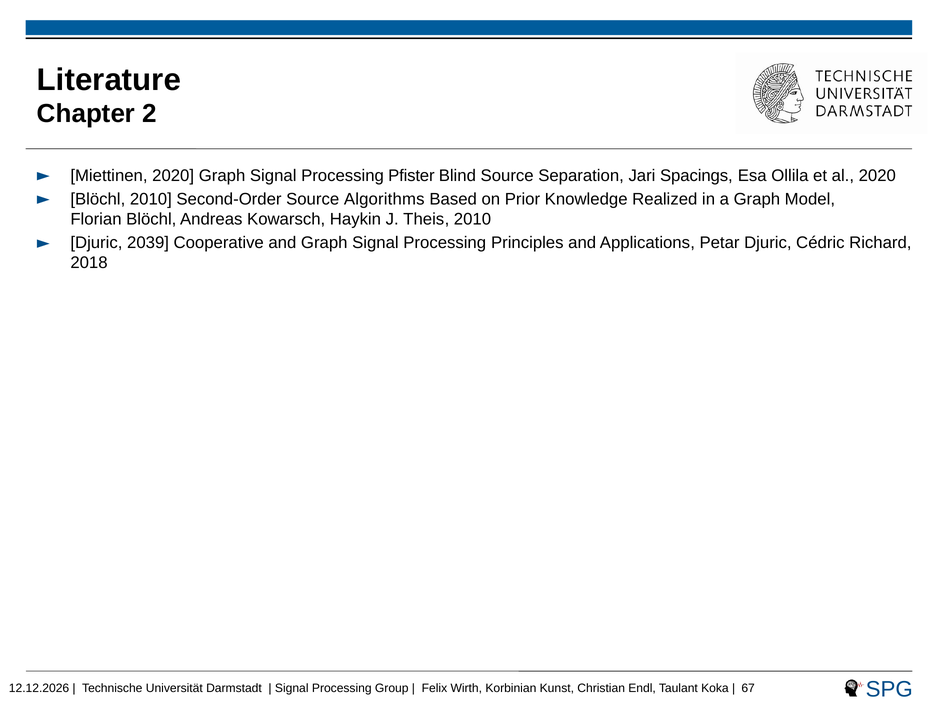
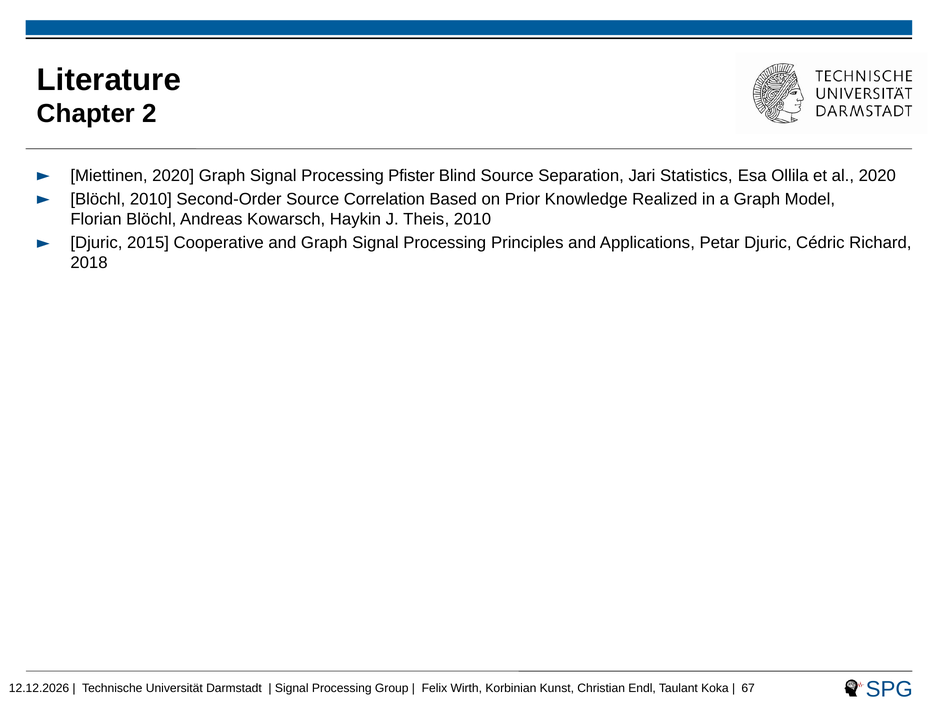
Spacings: Spacings -> Statistics
Algorithms: Algorithms -> Correlation
2039: 2039 -> 2015
